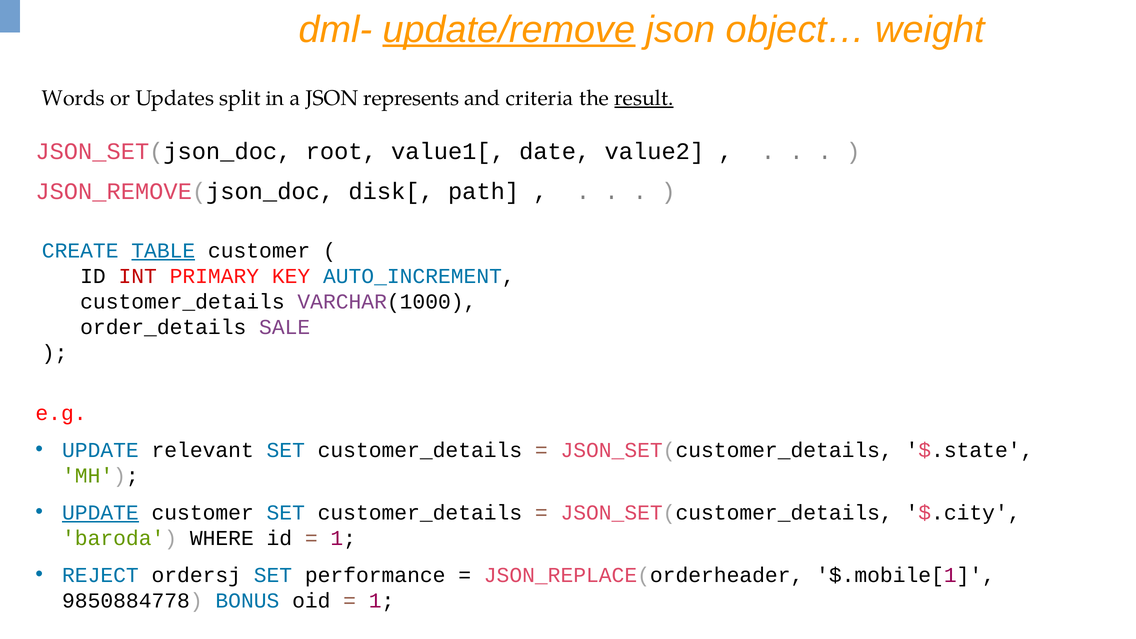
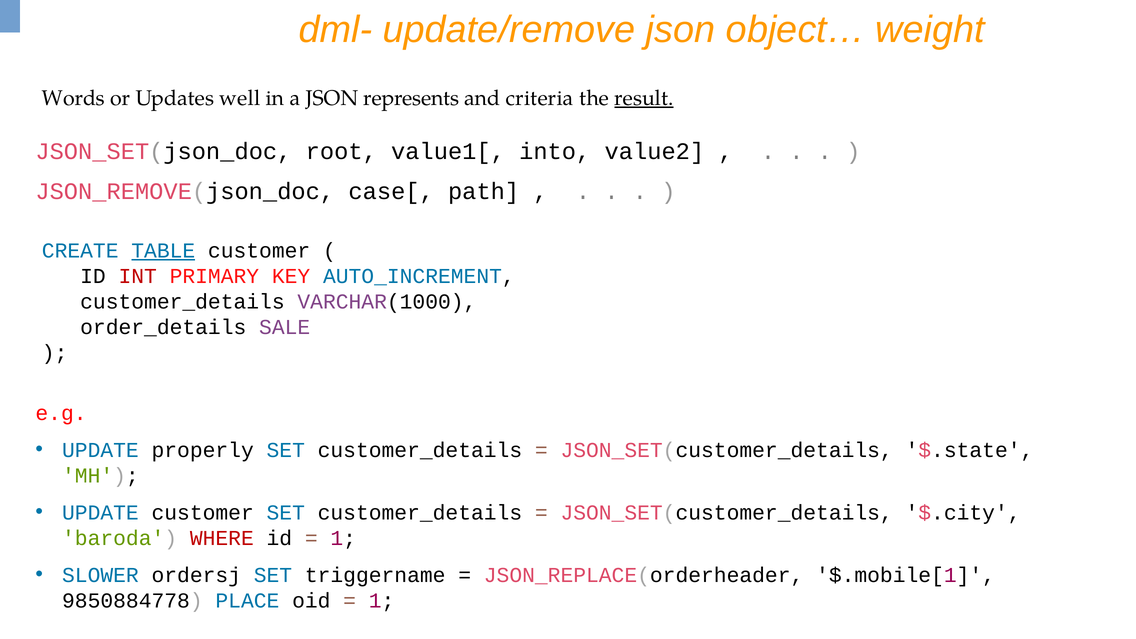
update/remove underline: present -> none
split: split -> well
date: date -> into
disk[: disk[ -> case[
relevant: relevant -> properly
UPDATE at (100, 513) underline: present -> none
WHERE at (222, 538) colour: black -> red
REJECT: REJECT -> SLOWER
performance: performance -> triggername
BONUS: BONUS -> PLACE
